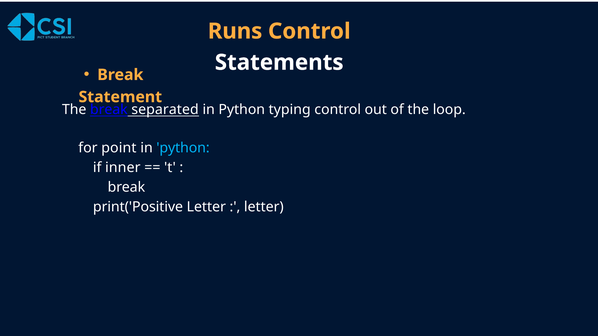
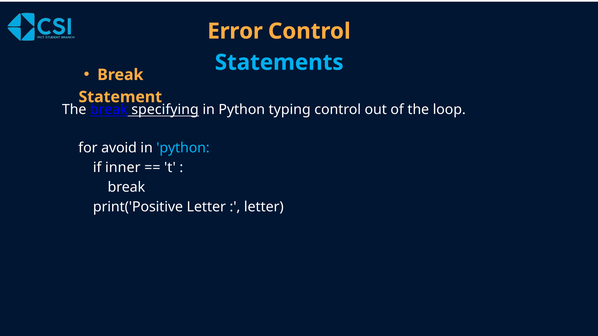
Runs: Runs -> Error
Statements colour: white -> light blue
separated: separated -> specifying
point: point -> avoid
